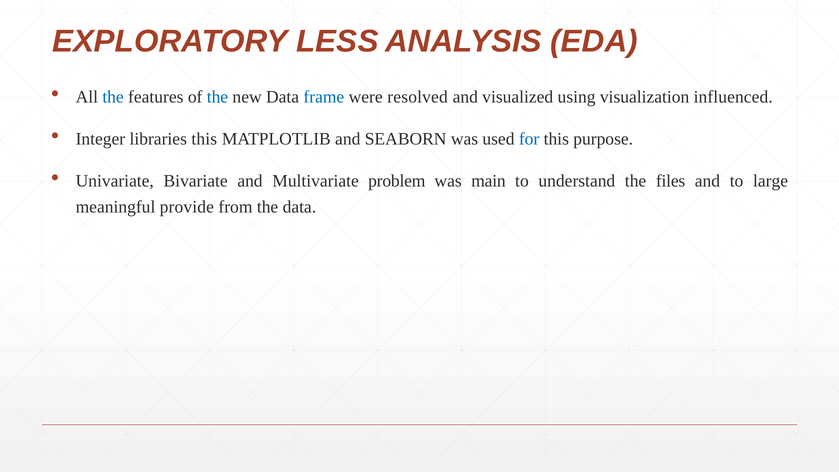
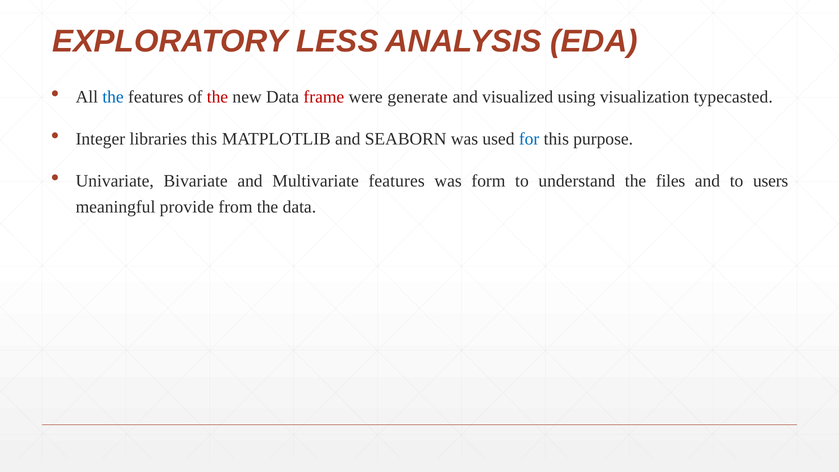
the at (217, 97) colour: blue -> red
frame colour: blue -> red
resolved: resolved -> generate
influenced: influenced -> typecasted
Multivariate problem: problem -> features
main: main -> form
large: large -> users
